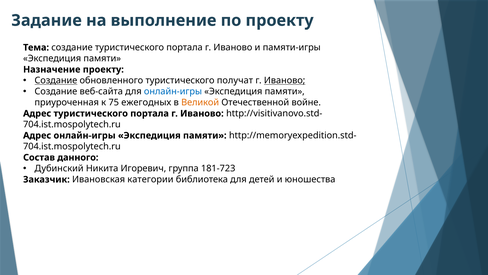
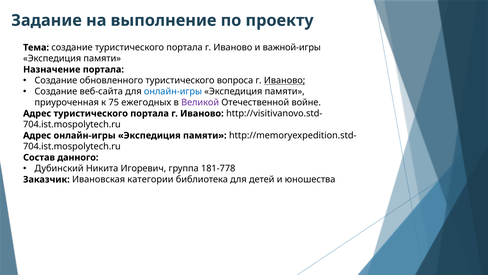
памяти-игры: памяти-игры -> важной-игры
Назначение проекту: проекту -> портала
Создание at (56, 80) underline: present -> none
получат: получат -> вопроса
Великой colour: orange -> purple
181-723: 181-723 -> 181-778
